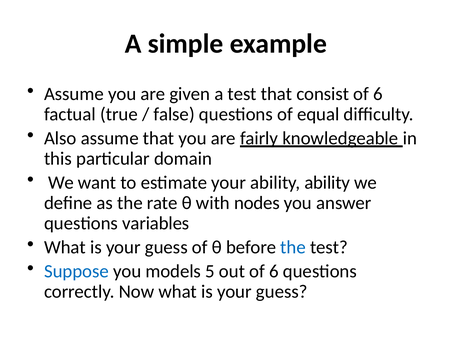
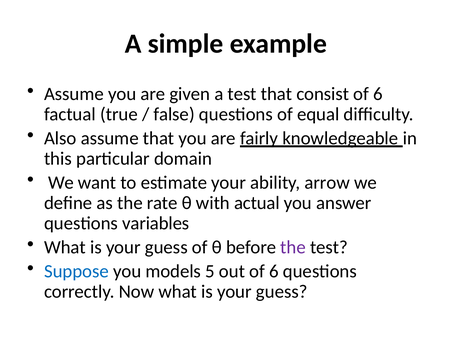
ability ability: ability -> arrow
nodes: nodes -> actual
the at (293, 247) colour: blue -> purple
